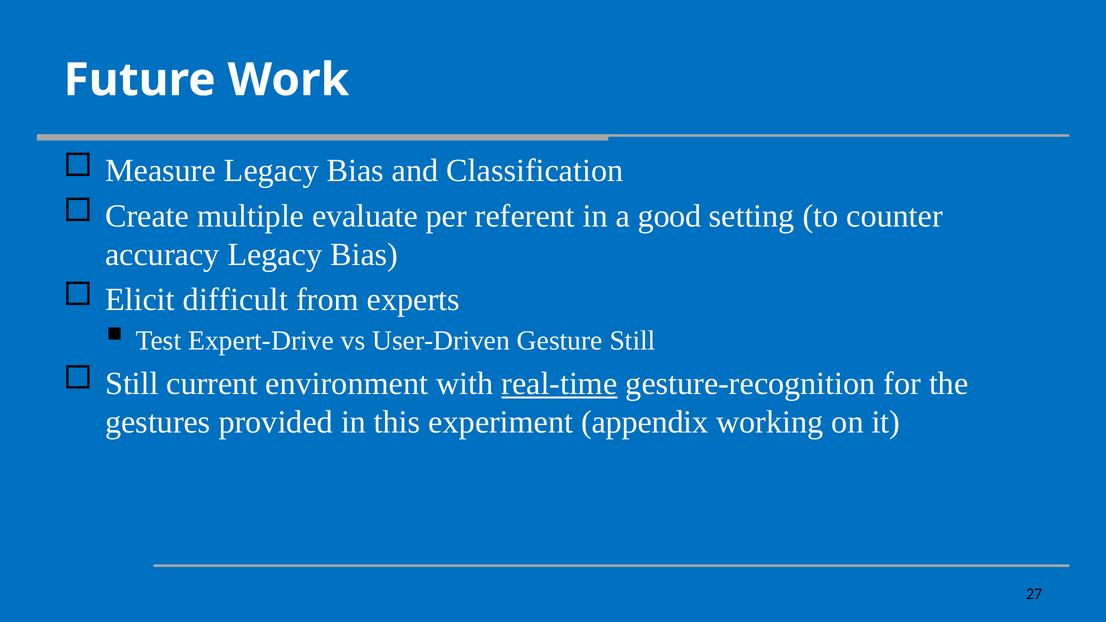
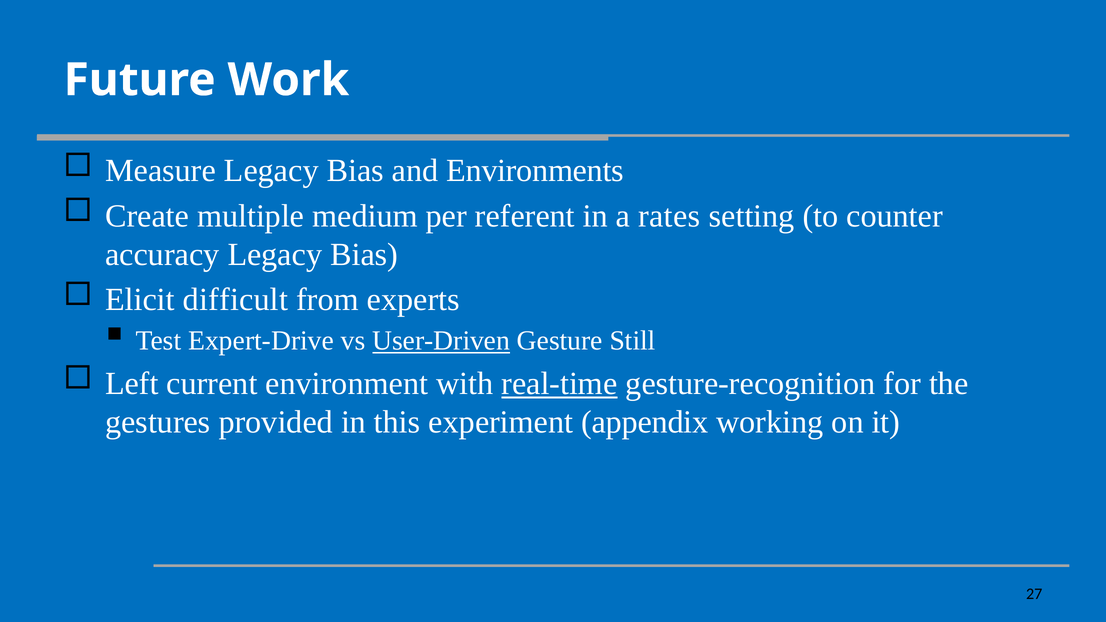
Classification: Classification -> Environments
evaluate: evaluate -> medium
good: good -> rates
User-Driven underline: none -> present
Still at (132, 383): Still -> Left
